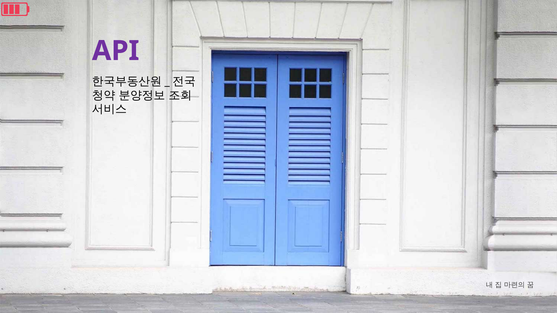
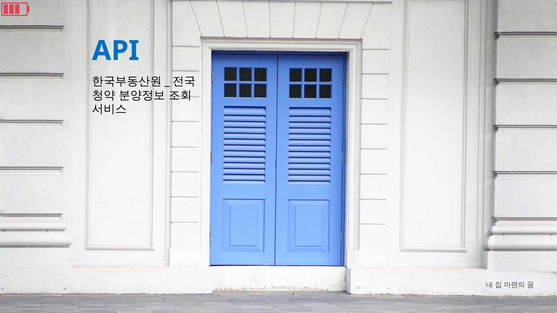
API colour: purple -> blue
